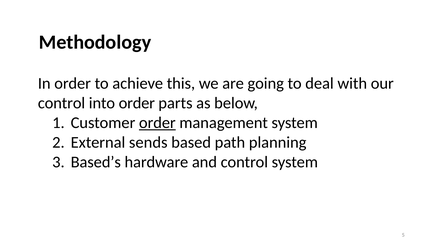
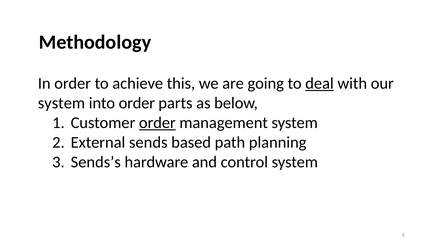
deal underline: none -> present
control at (62, 103): control -> system
Based’s: Based’s -> Sends’s
